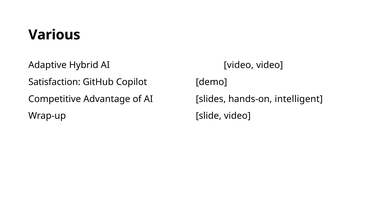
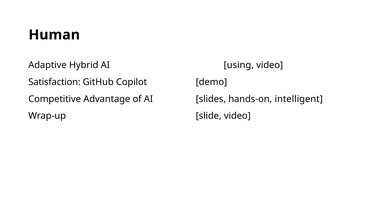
Various: Various -> Human
AI video: video -> using
